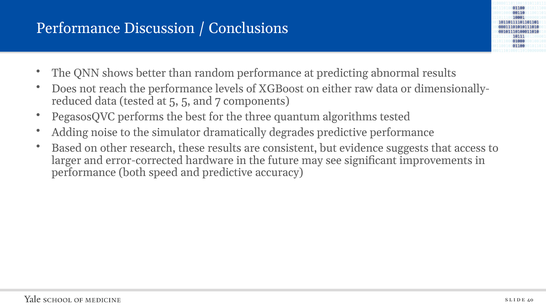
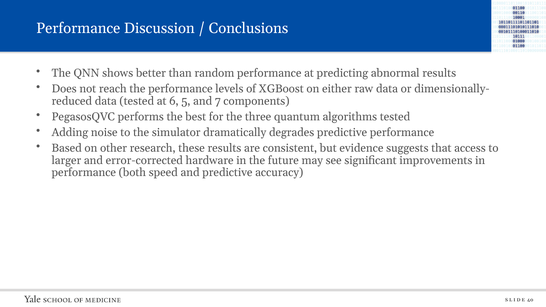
at 5: 5 -> 6
